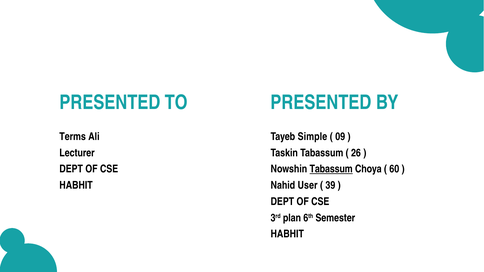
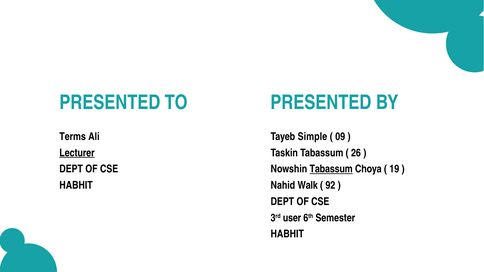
Lecturer underline: none -> present
60: 60 -> 19
User: User -> Walk
39: 39 -> 92
plan: plan -> user
